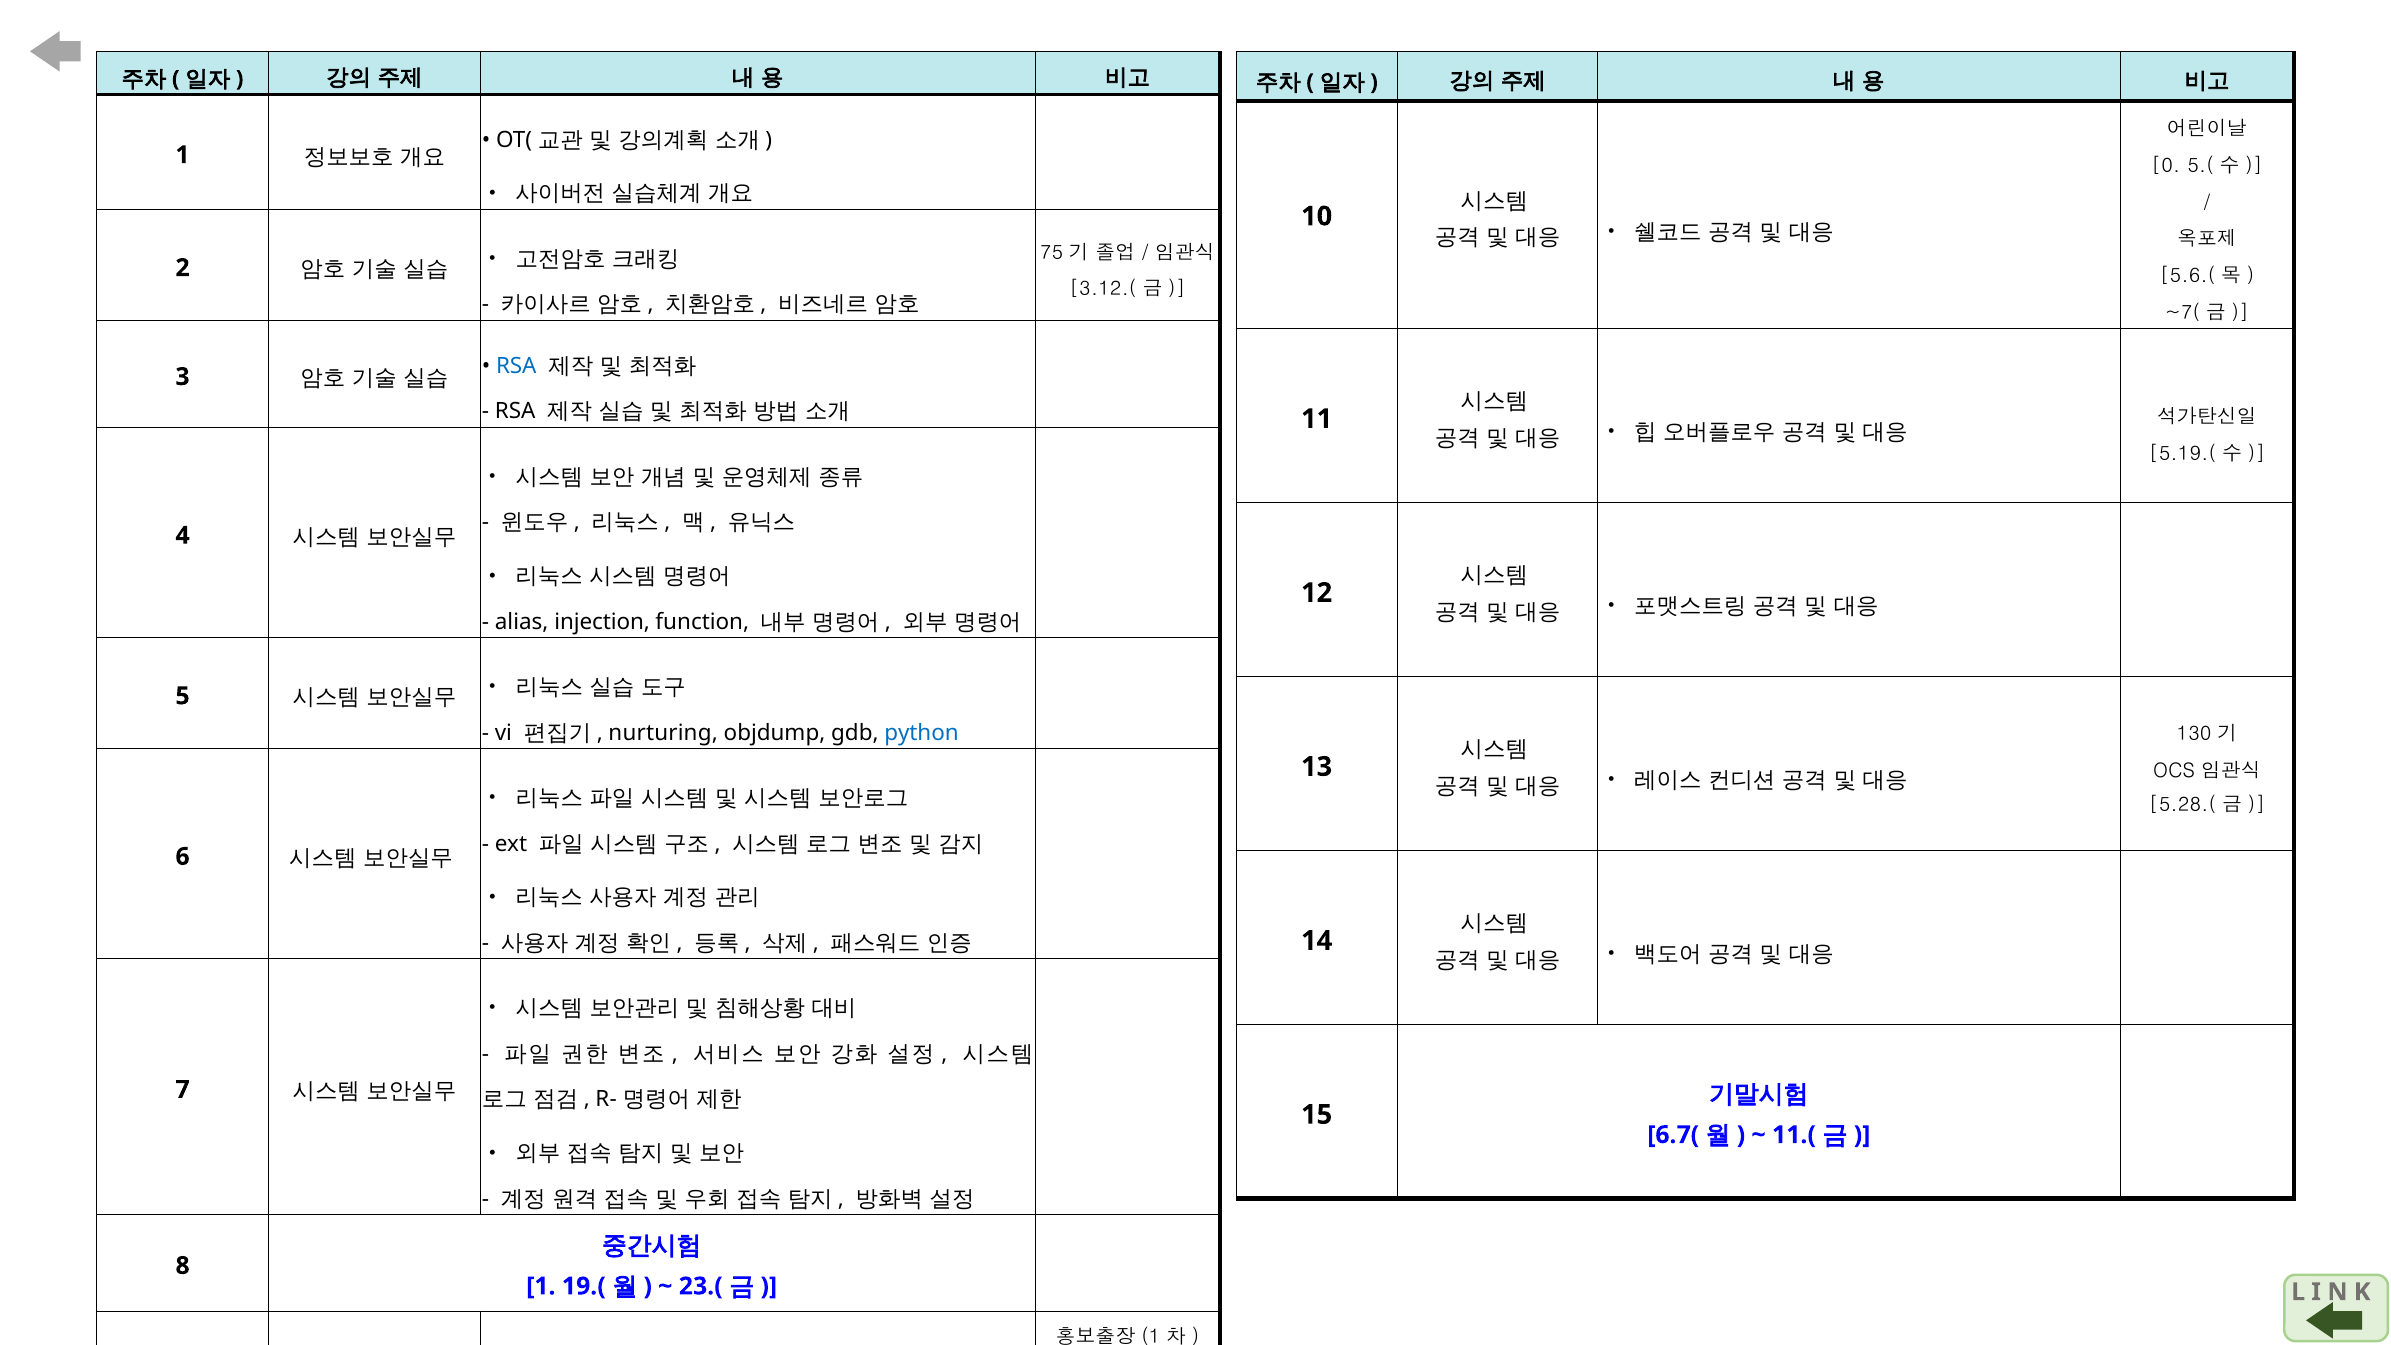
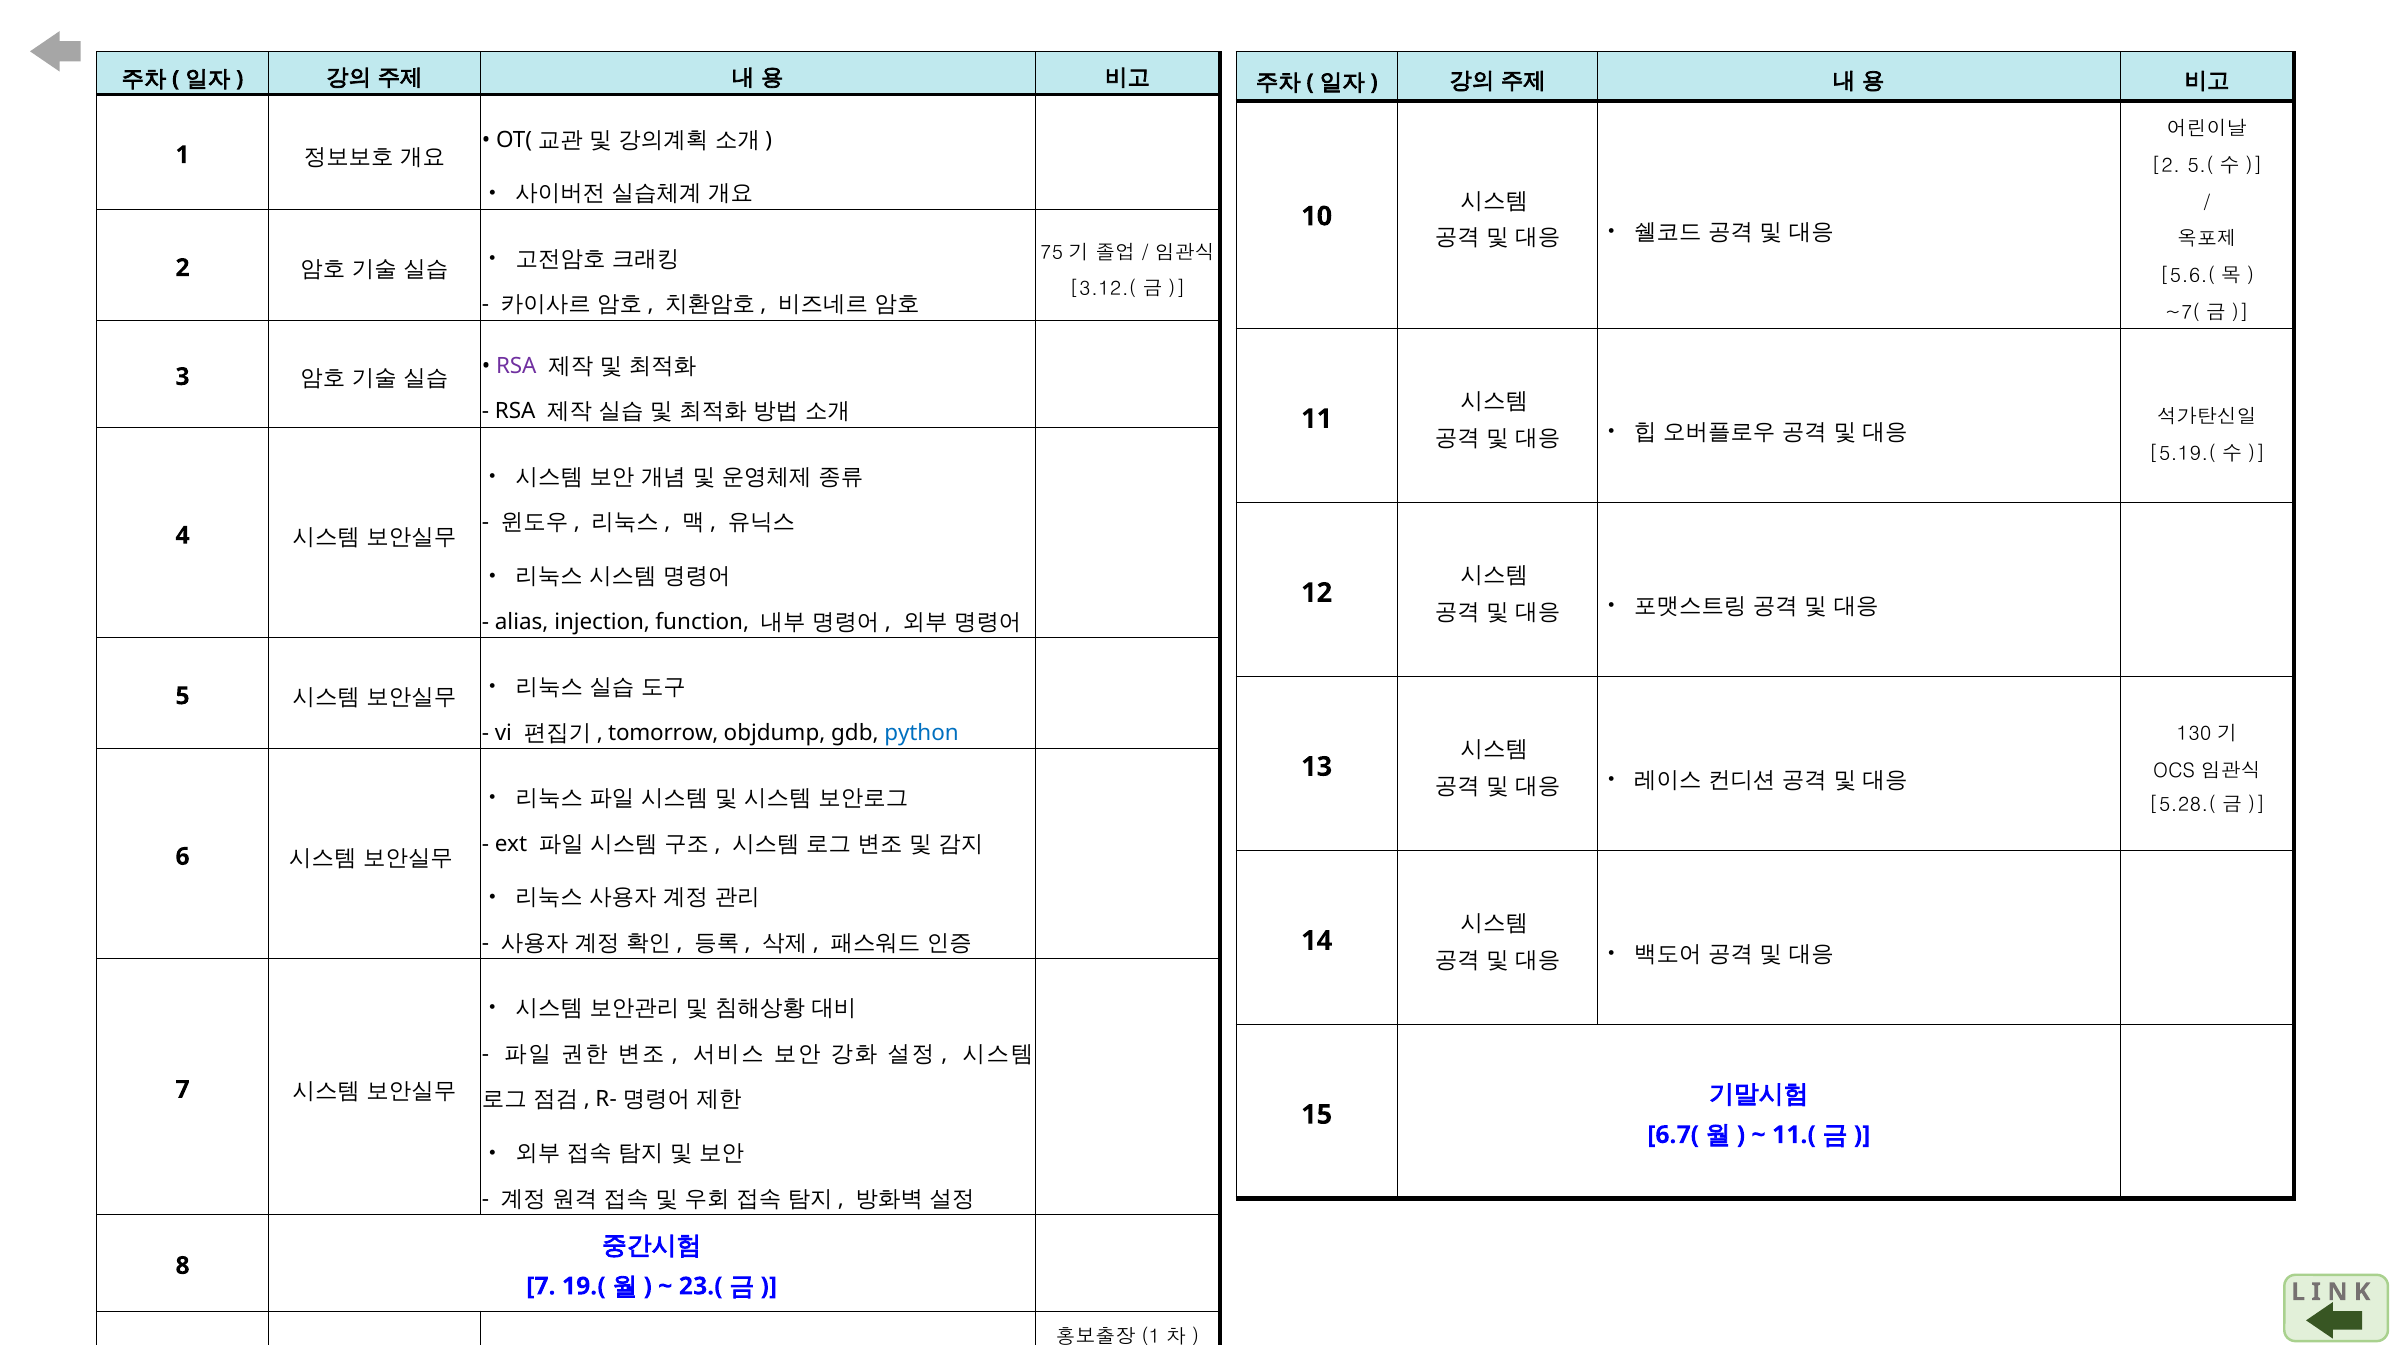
0 at (2166, 166): 0 -> 2
RSA at (516, 366) colour: blue -> purple
nurturing: nurturing -> tomorrow
1 at (541, 1286): 1 -> 7
